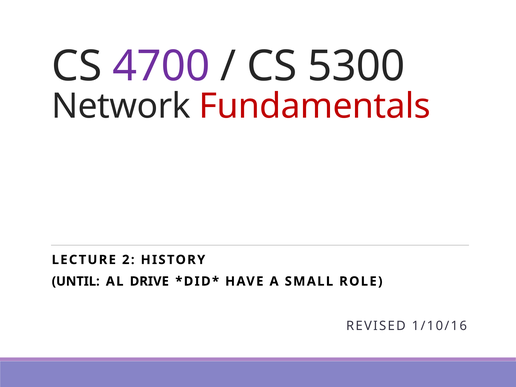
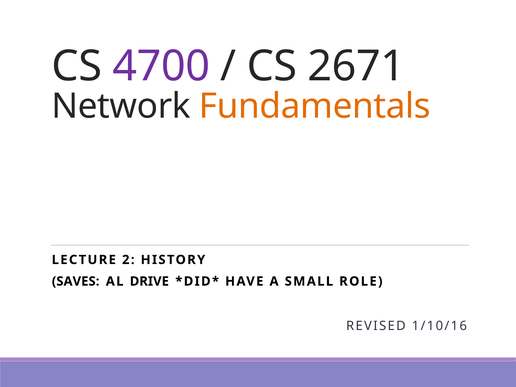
5300: 5300 -> 2671
Fundamentals colour: red -> orange
UNTIL: UNTIL -> SAVES
